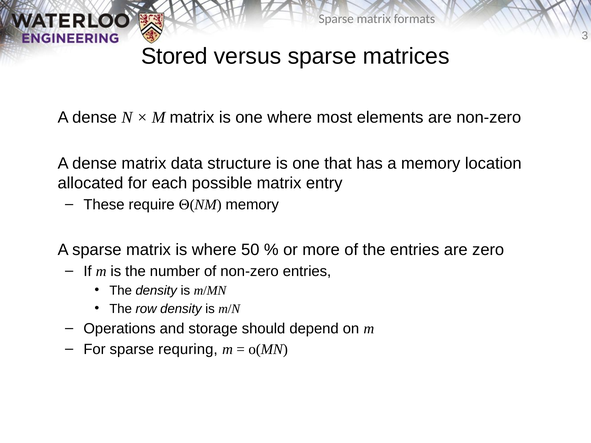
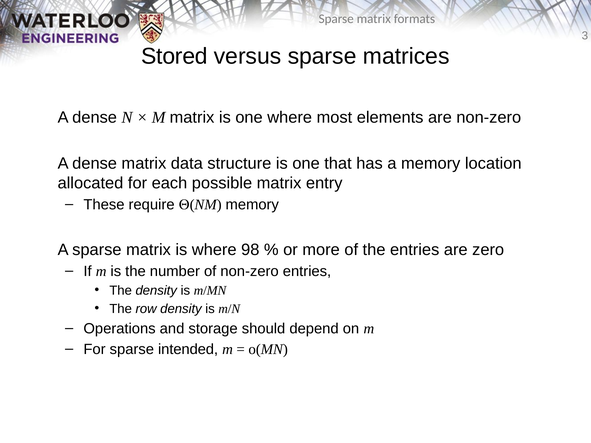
50: 50 -> 98
requring: requring -> intended
